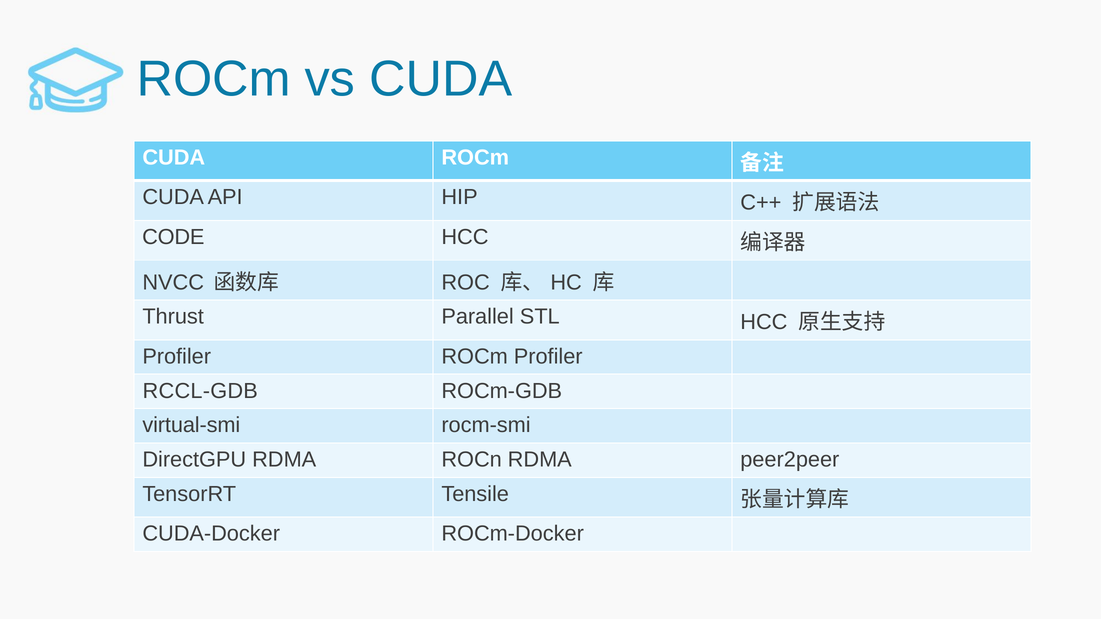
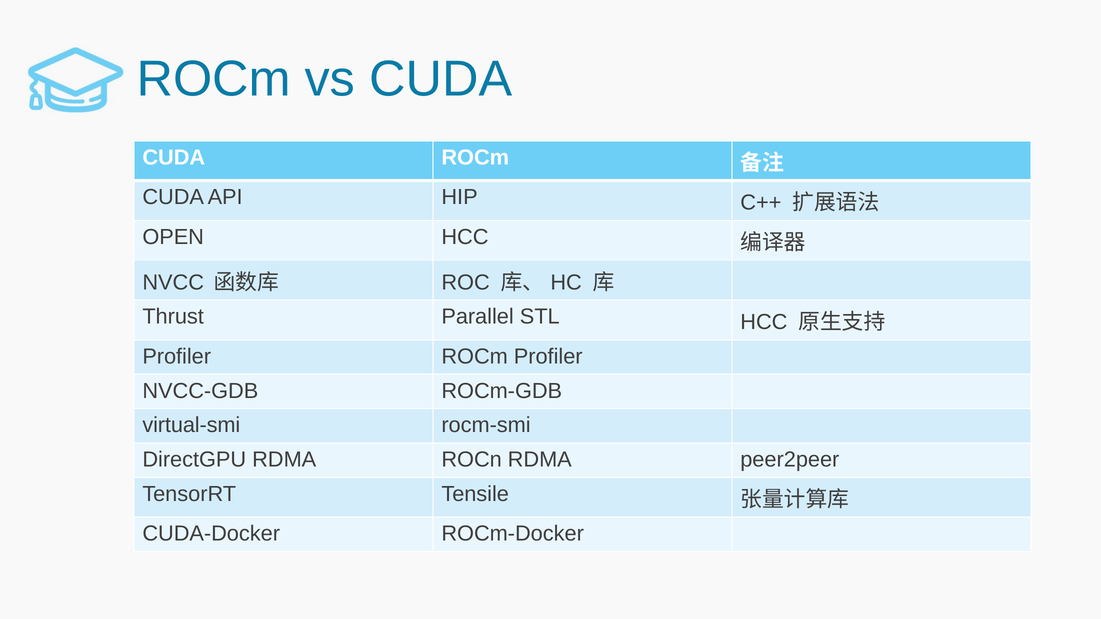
CODE: CODE -> OPEN
RCCL-GDB: RCCL-GDB -> NVCC-GDB
